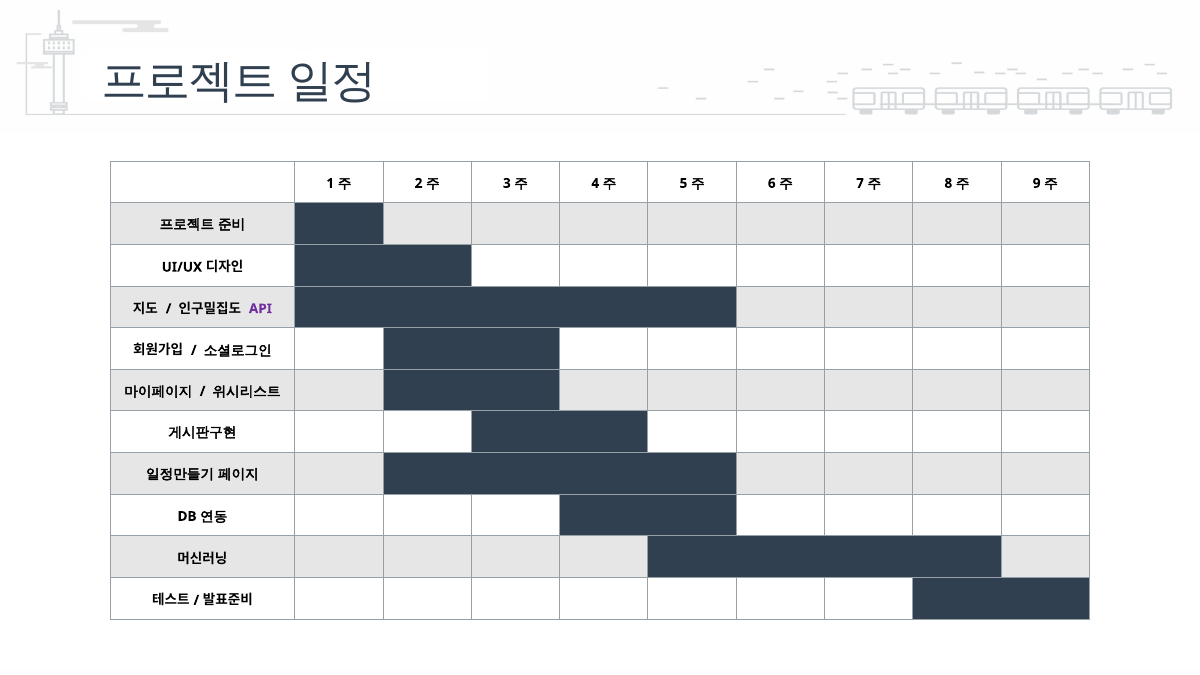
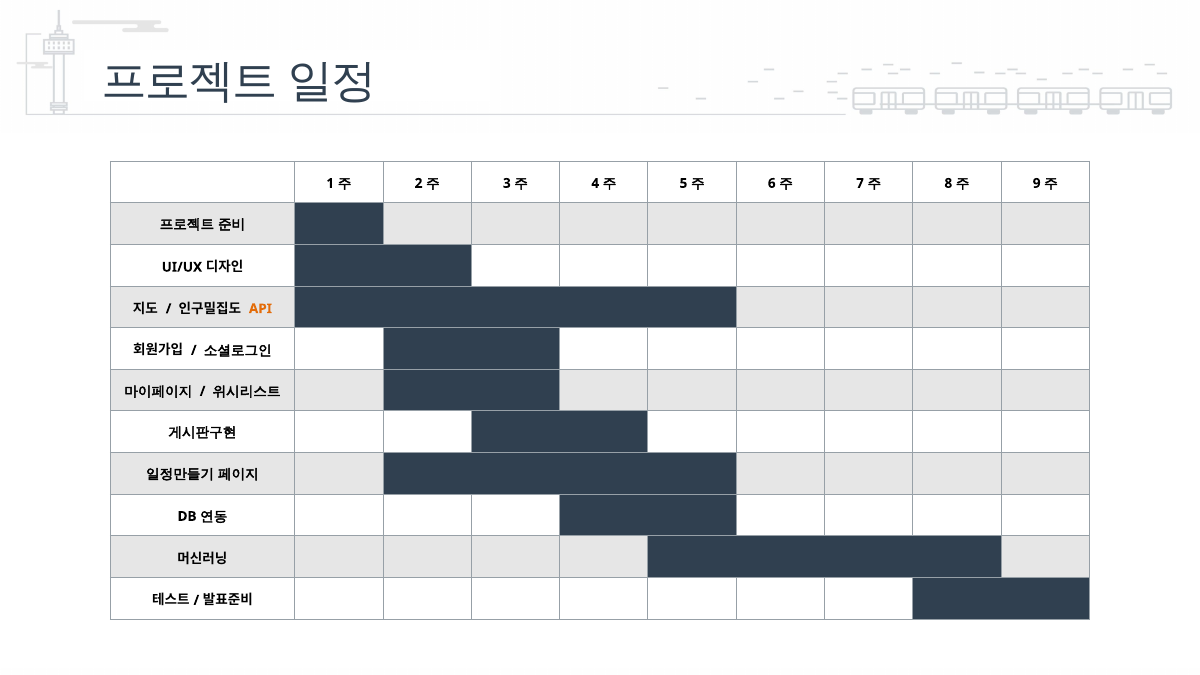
API colour: purple -> orange
